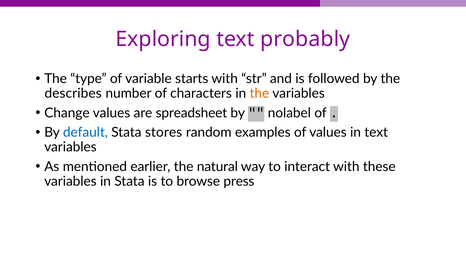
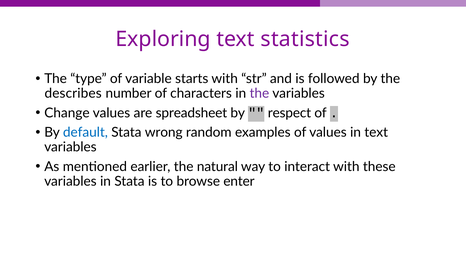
probably: probably -> statistics
the at (259, 93) colour: orange -> purple
nolabel: nolabel -> respect
stores: stores -> wrong
press: press -> enter
